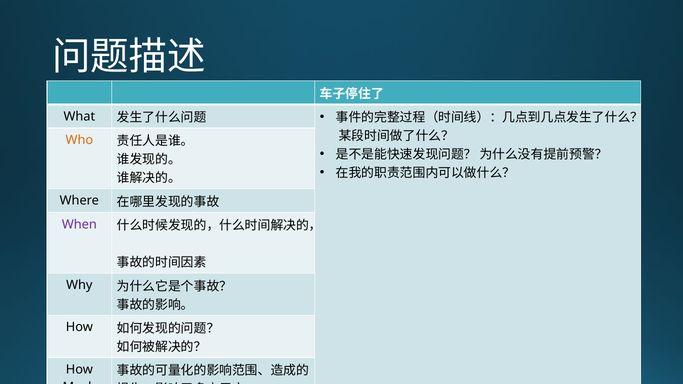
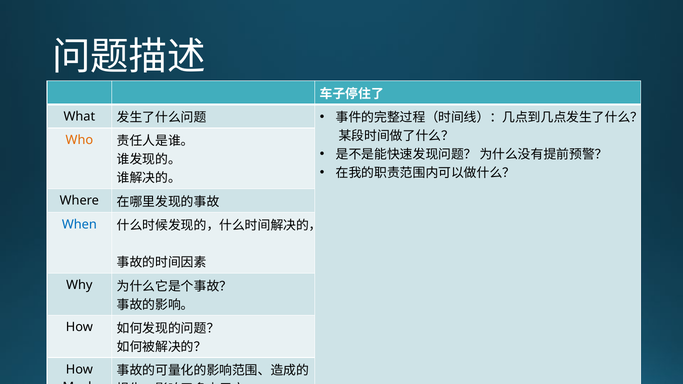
When colour: purple -> blue
